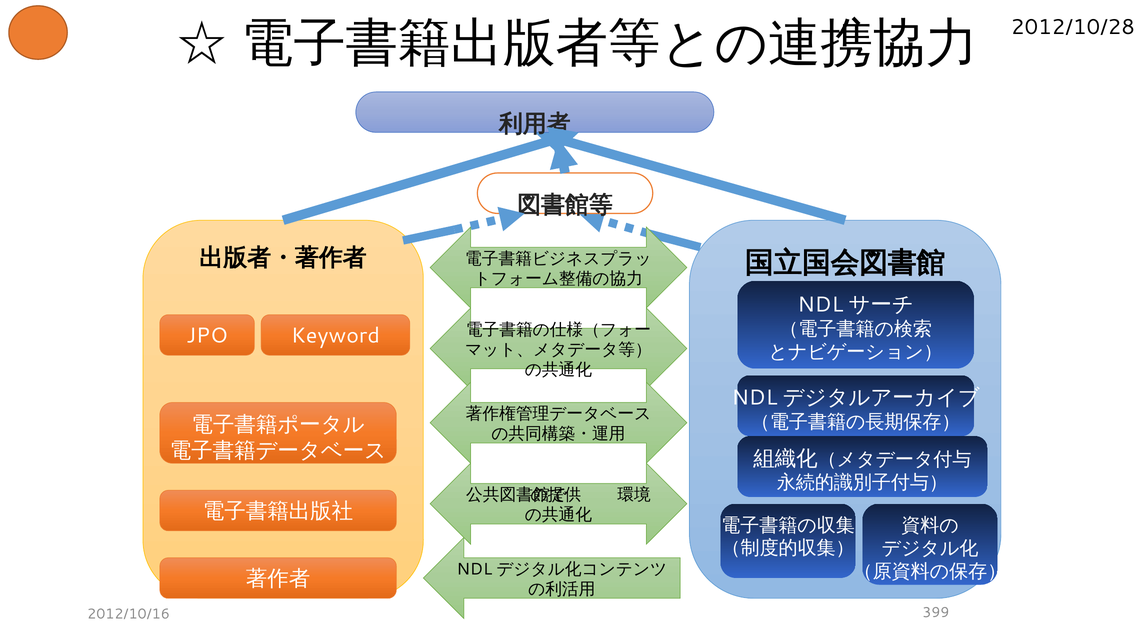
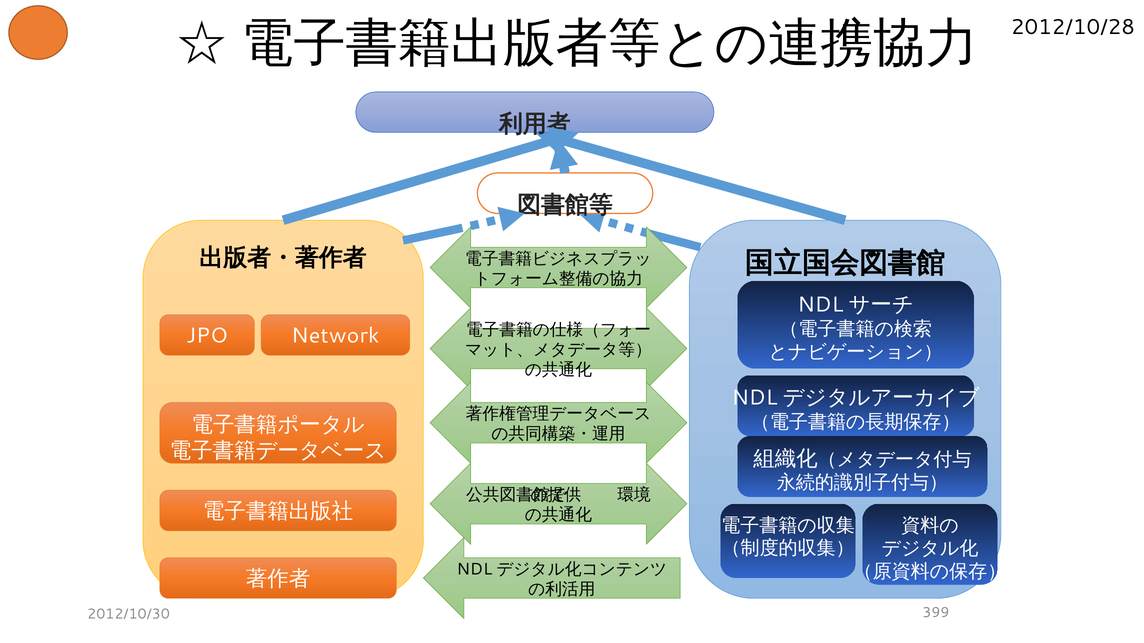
Keyword: Keyword -> Network
2012/10/16: 2012/10/16 -> 2012/10/30
